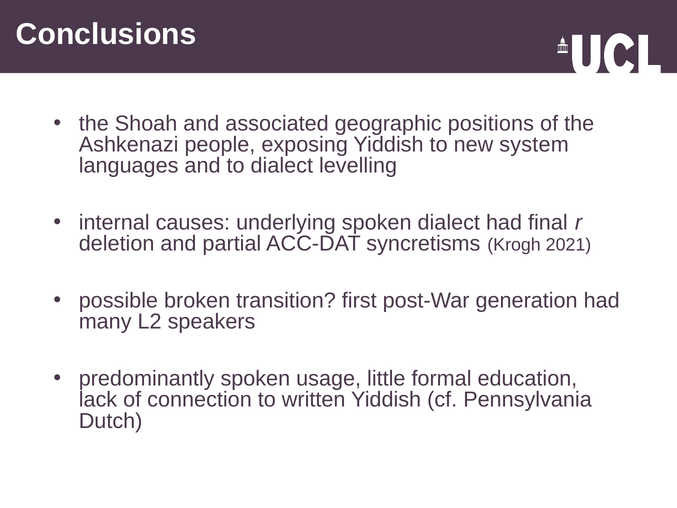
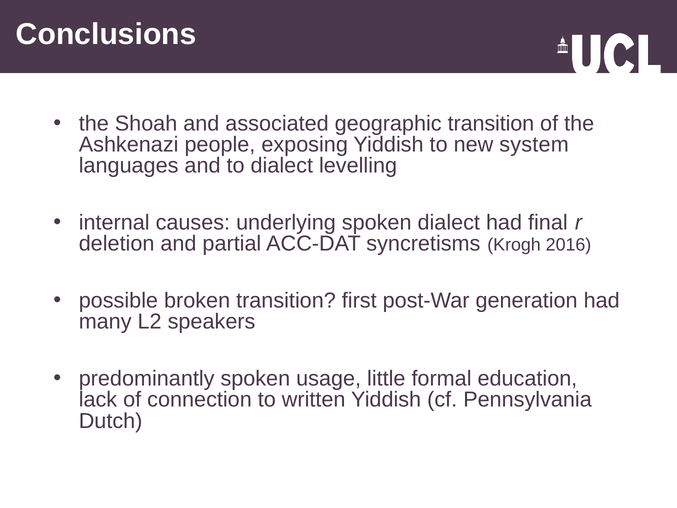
geographic positions: positions -> transition
2021: 2021 -> 2016
